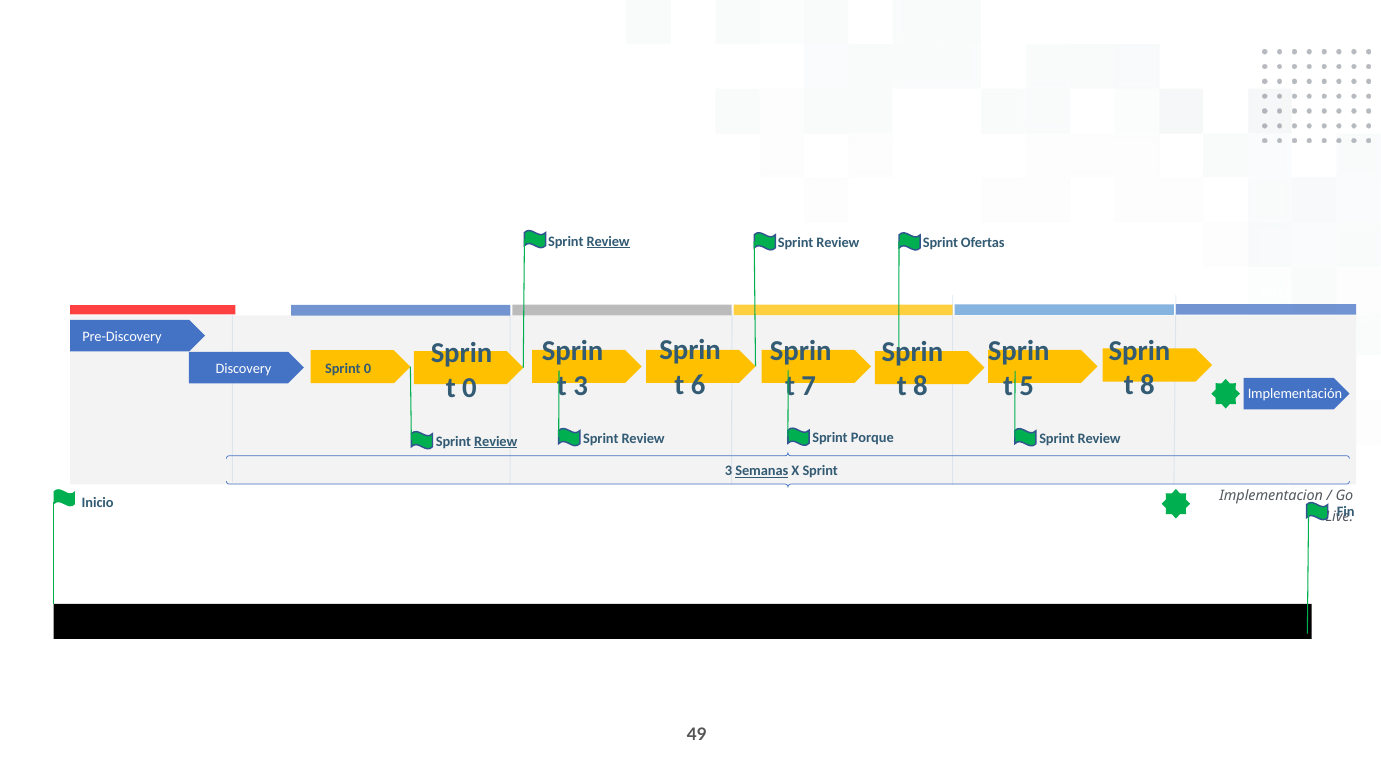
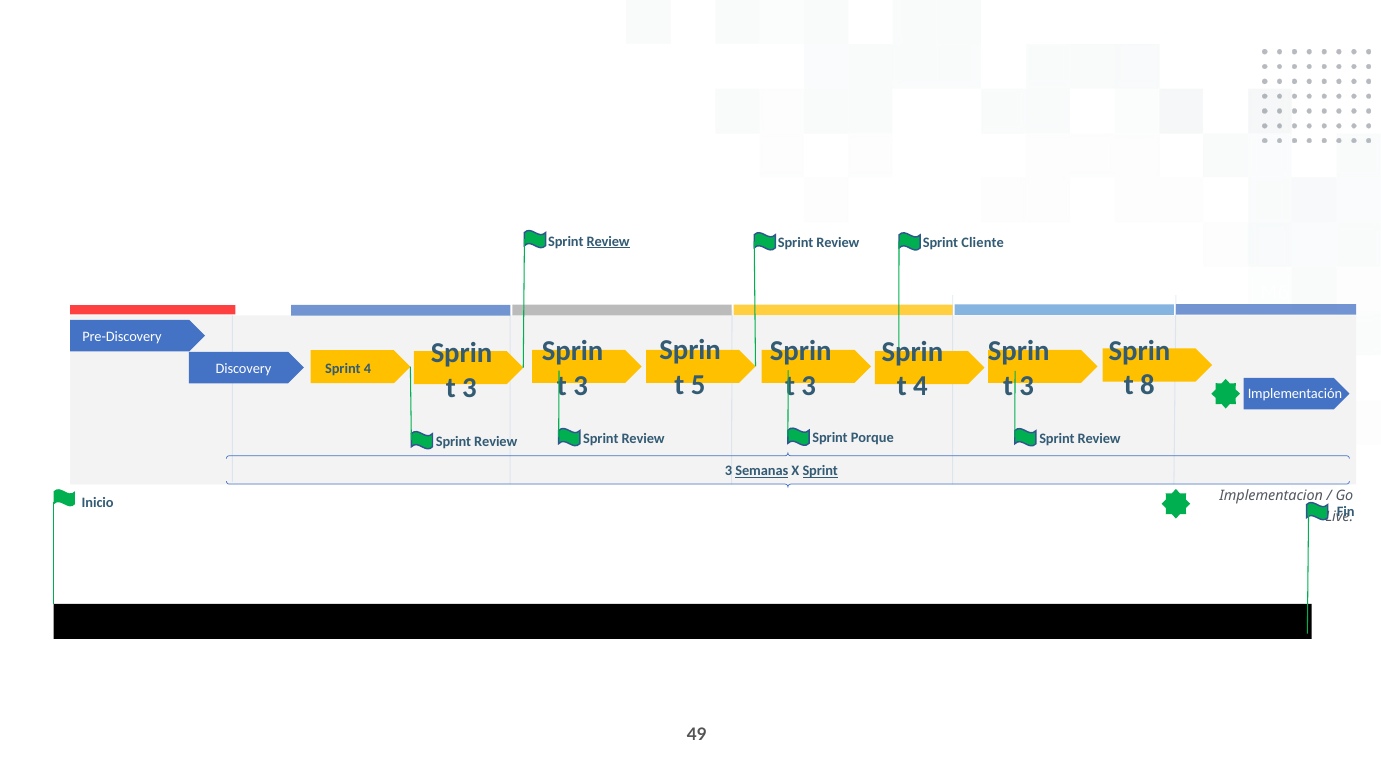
Ofertas: Ofertas -> Cliente
Sprint 0: 0 -> 4
6: 6 -> 5
5 at (1027, 385): 5 -> 3
7 at (809, 386): 7 -> 3
8 at (920, 386): 8 -> 4
0 at (470, 387): 0 -> 3
Review at (496, 441) underline: present -> none
Sprint at (820, 471) underline: none -> present
